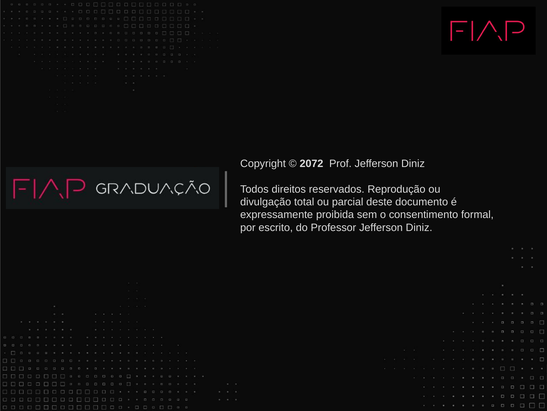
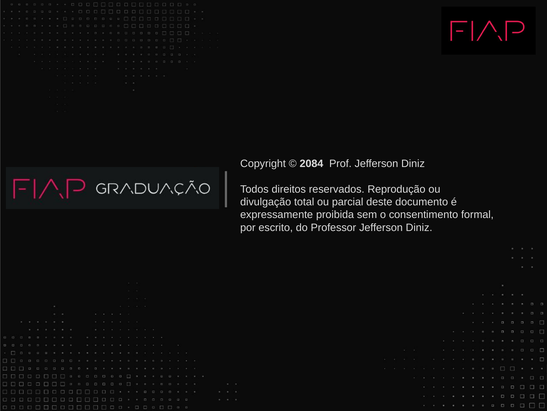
2072: 2072 -> 2084
